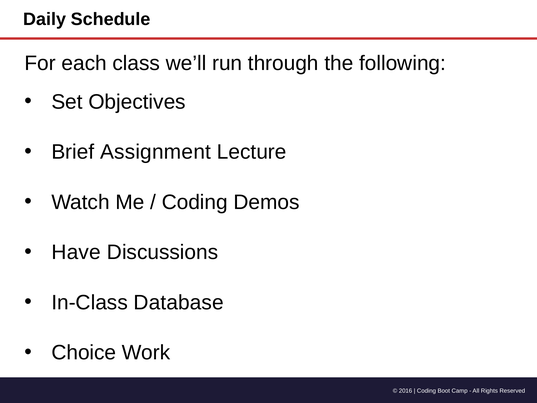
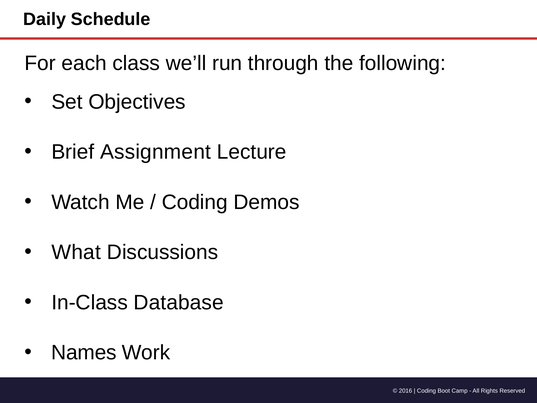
Have: Have -> What
Choice: Choice -> Names
